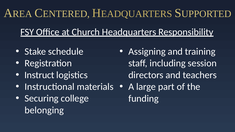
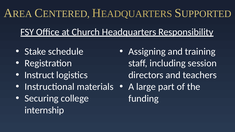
belonging: belonging -> internship
